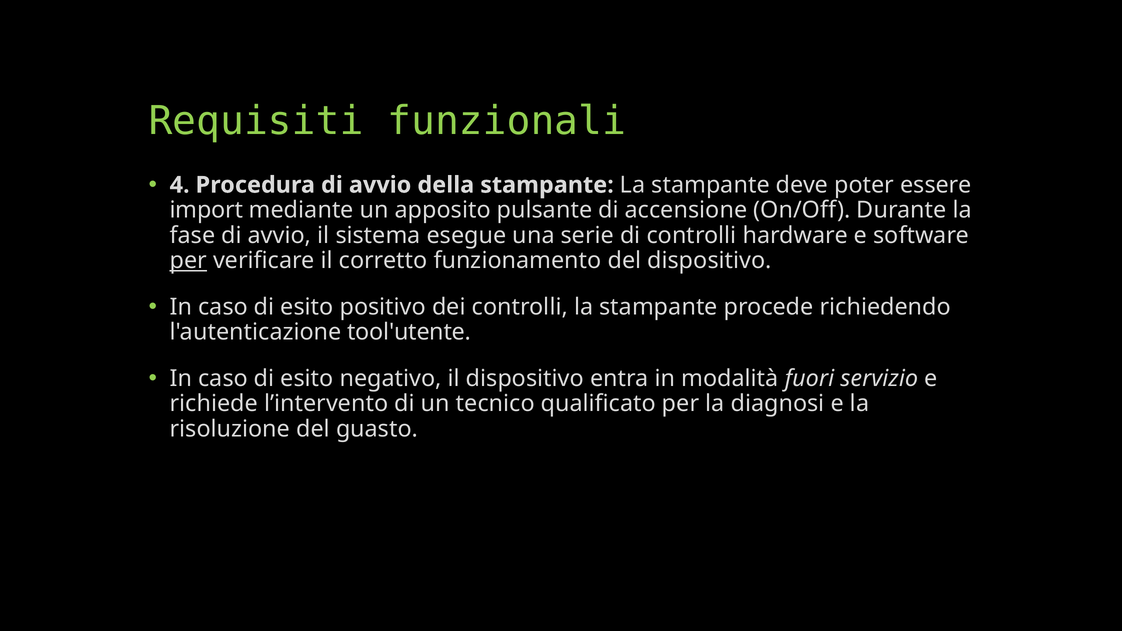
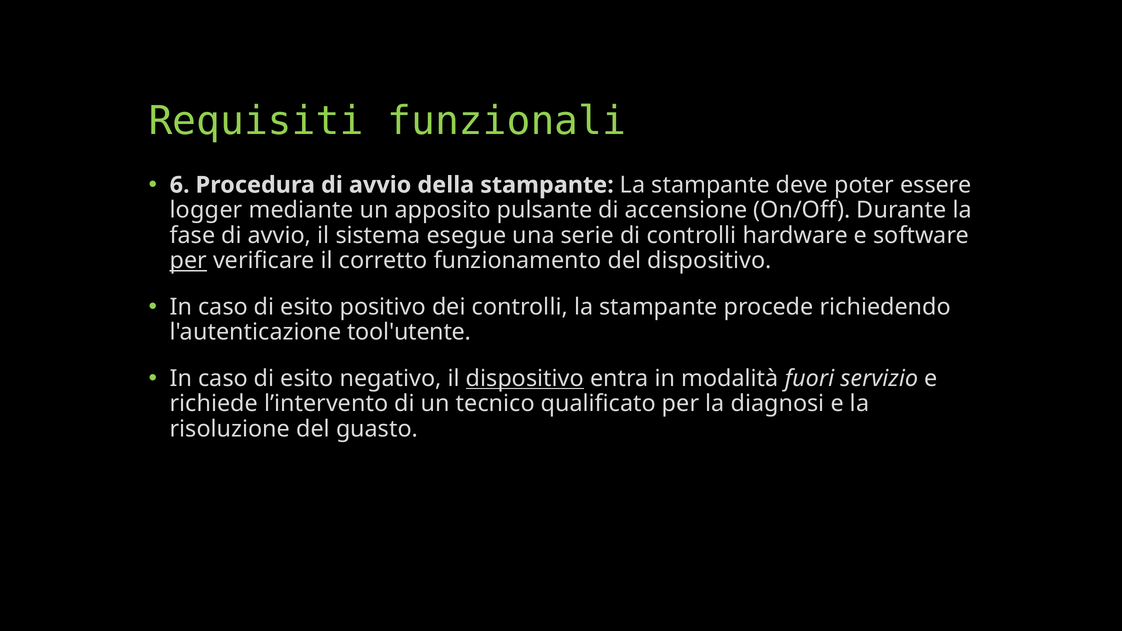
4: 4 -> 6
import: import -> logger
dispositivo at (525, 379) underline: none -> present
